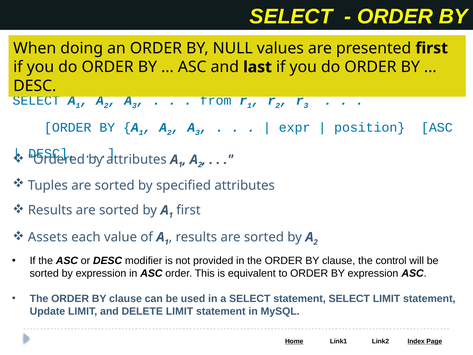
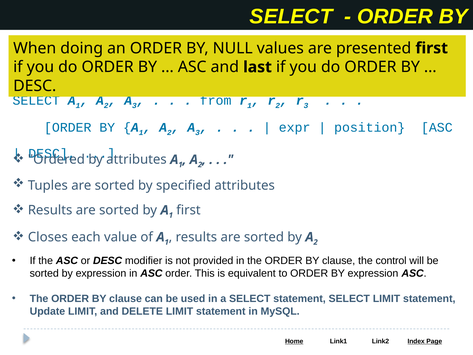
Assets: Assets -> Closes
